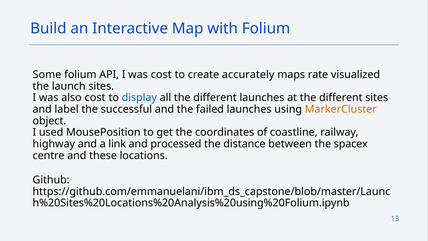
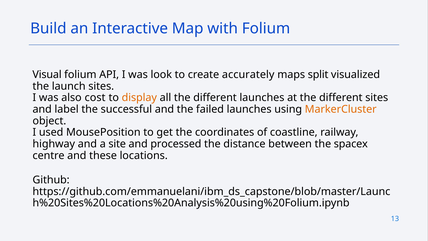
Some: Some -> Visual
was cost: cost -> look
rate: rate -> split
display colour: blue -> orange
link: link -> site
